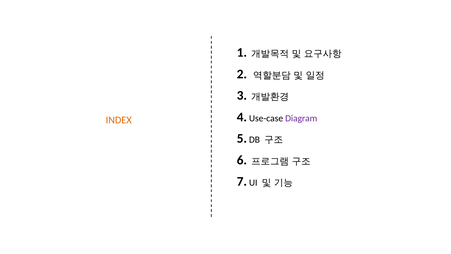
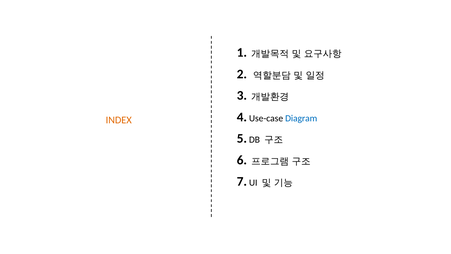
Diagram colour: purple -> blue
